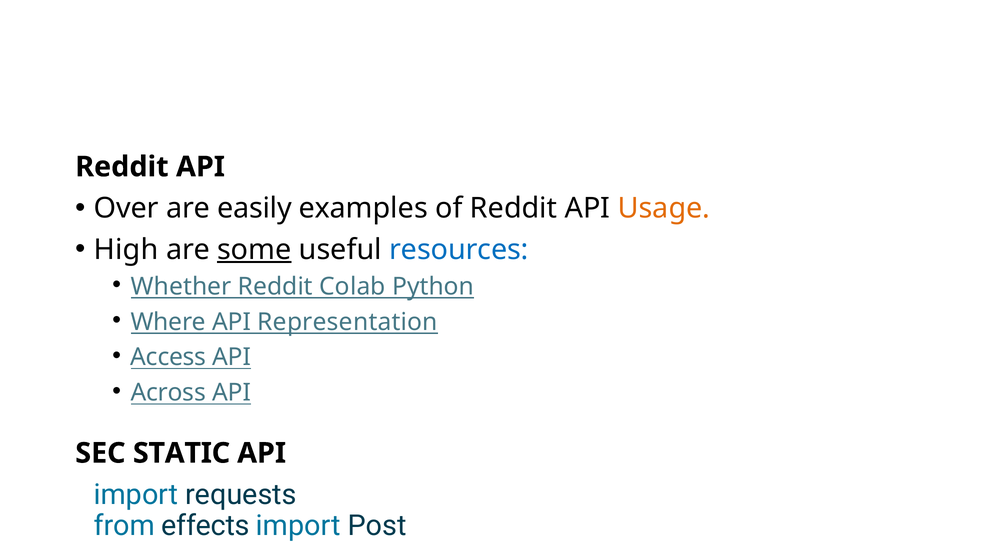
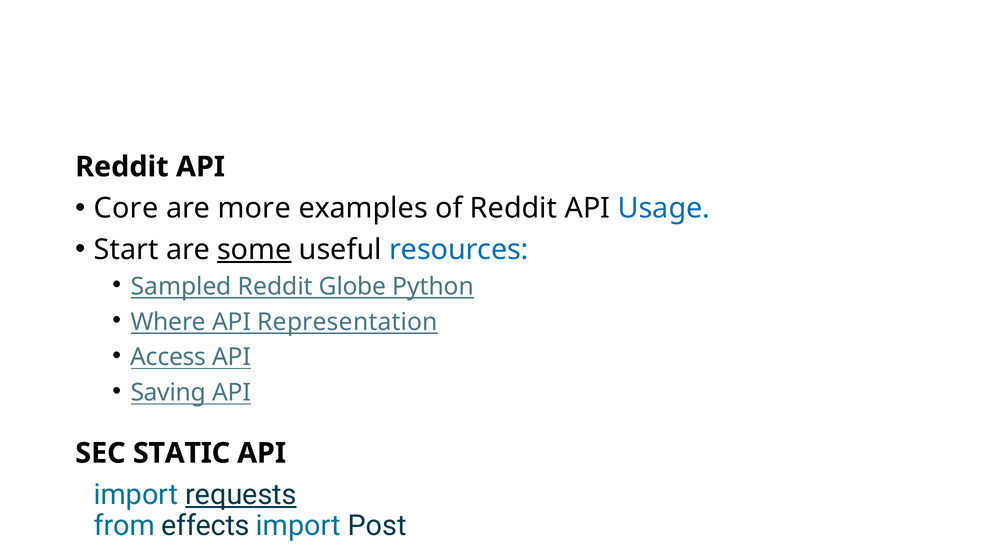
Over: Over -> Core
easily: easily -> more
Usage colour: orange -> blue
High: High -> Start
Whether: Whether -> Sampled
Colab: Colab -> Globe
Across: Across -> Saving
requests underline: none -> present
